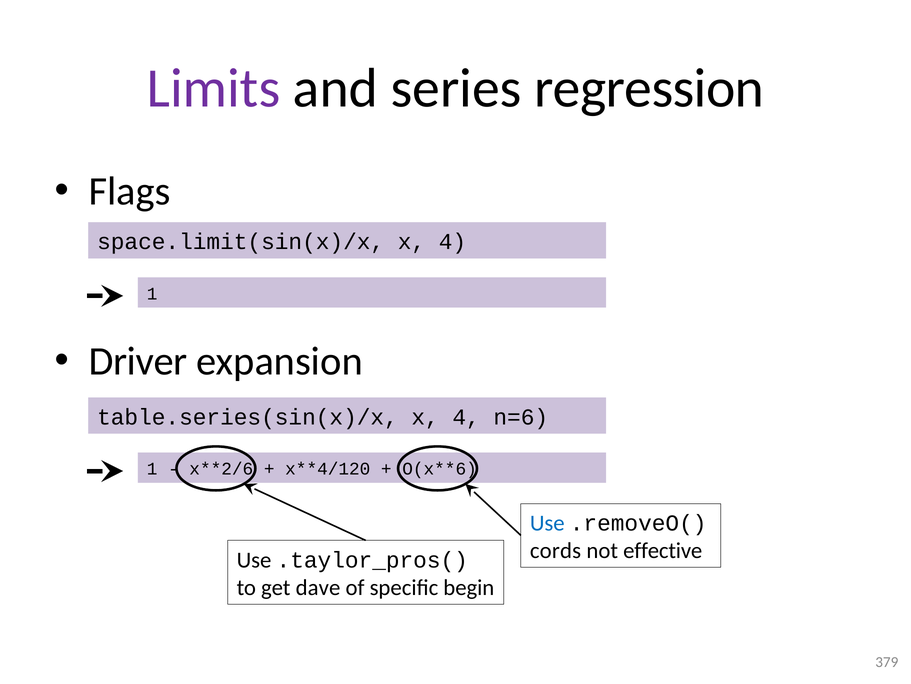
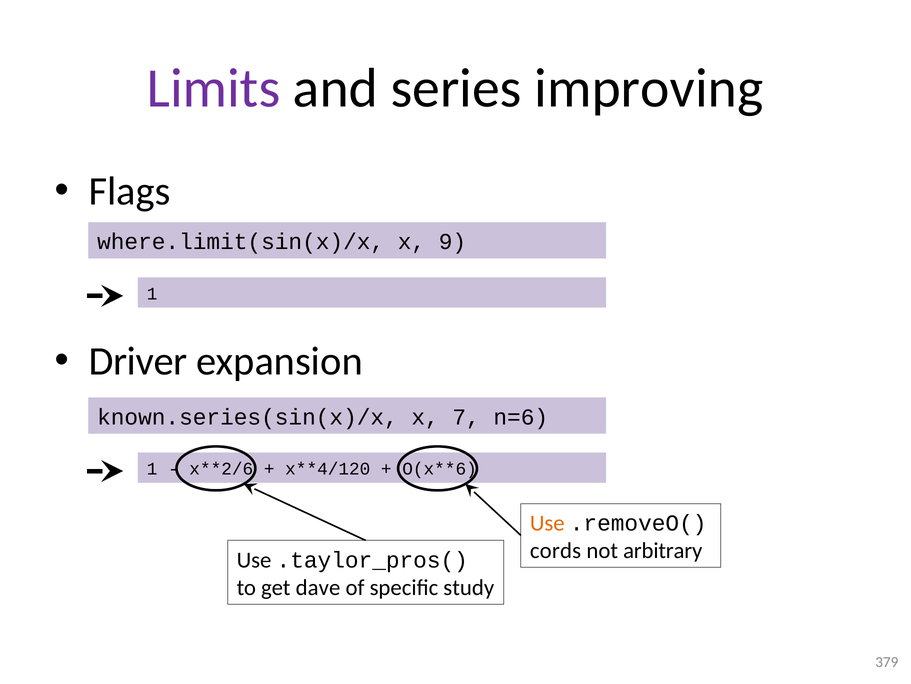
regression: regression -> improving
space.limit(sin(x)/x: space.limit(sin(x)/x -> where.limit(sin(x)/x
4 at (452, 242): 4 -> 9
table.series(sin(x)/x: table.series(sin(x)/x -> known.series(sin(x)/x
4 at (466, 417): 4 -> 7
Use at (547, 523) colour: blue -> orange
effective: effective -> arbitrary
begin: begin -> study
